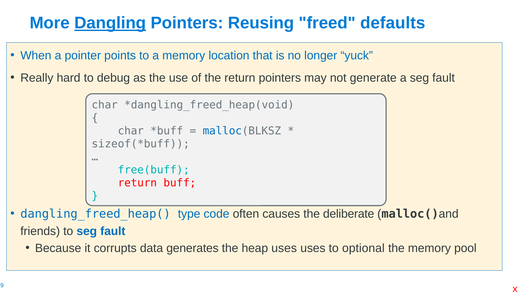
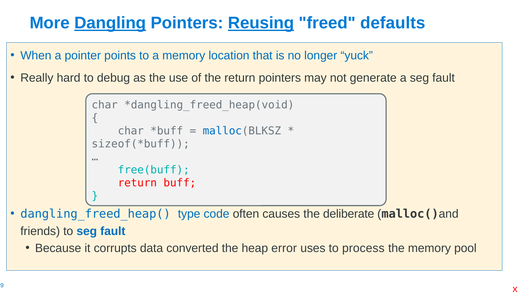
Reusing underline: none -> present
generates: generates -> converted
heap uses: uses -> error
optional: optional -> process
